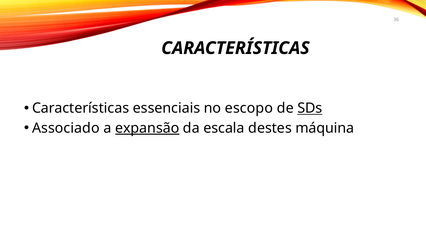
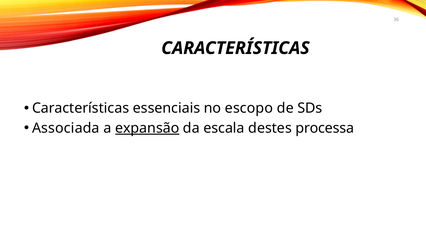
SDs underline: present -> none
Associado: Associado -> Associada
máquina: máquina -> processa
